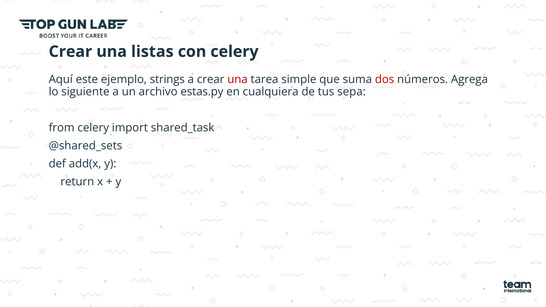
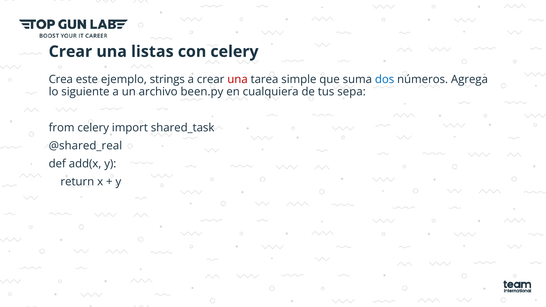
Aquí: Aquí -> Crea
dos colour: red -> blue
estas.py: estas.py -> been.py
@shared_sets: @shared_sets -> @shared_real
